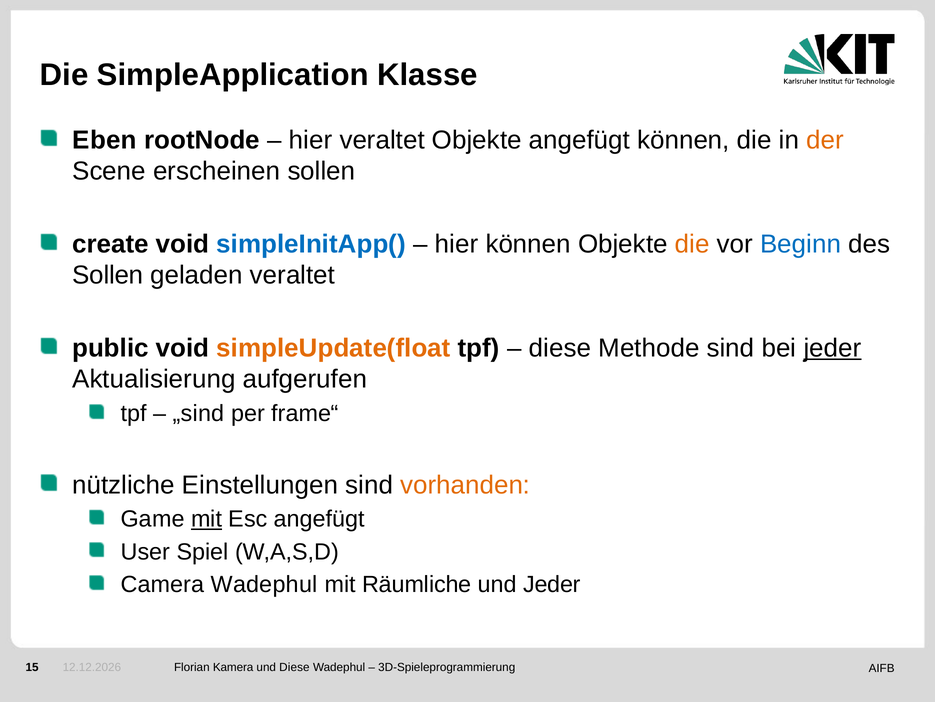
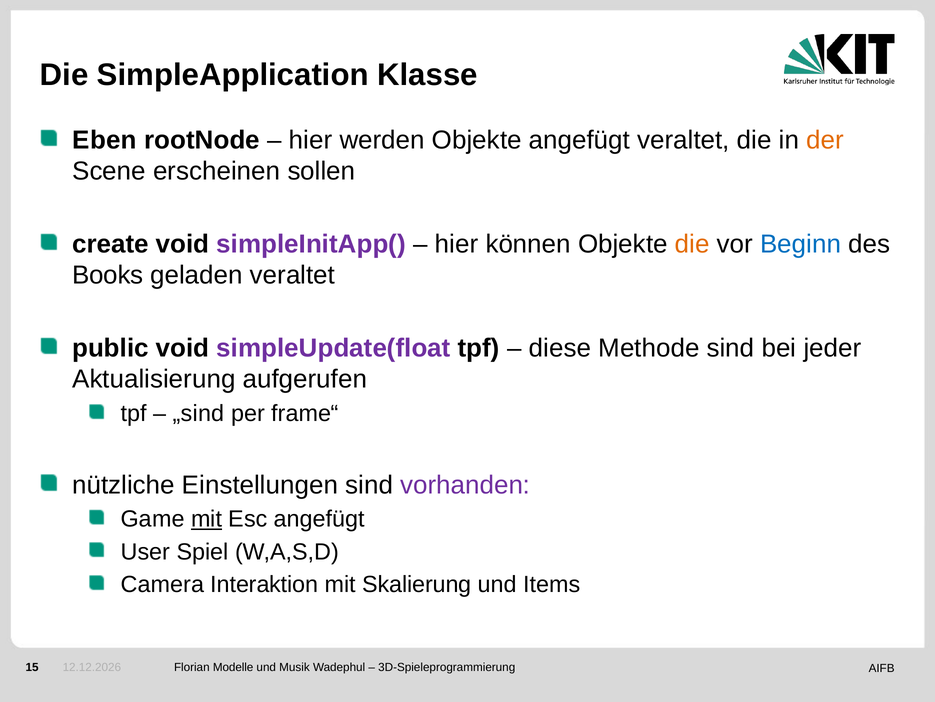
hier veraltet: veraltet -> werden
angefügt können: können -> veraltet
simpleInitApp( colour: blue -> purple
Sollen at (108, 275): Sollen -> Books
simpleUpdate(float colour: orange -> purple
jeder at (832, 348) underline: present -> none
vorhanden colour: orange -> purple
Camera Wadephul: Wadephul -> Interaktion
Räumliche: Räumliche -> Skalierung
und Jeder: Jeder -> Items
Kamera: Kamera -> Modelle
und Diese: Diese -> Musik
